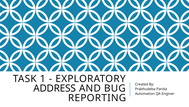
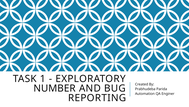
ADDRESS: ADDRESS -> NUMBER
